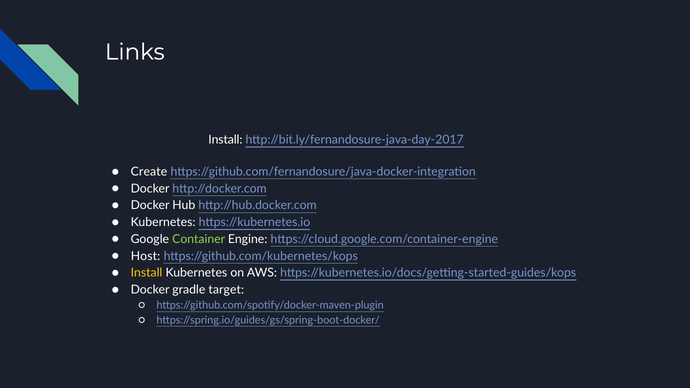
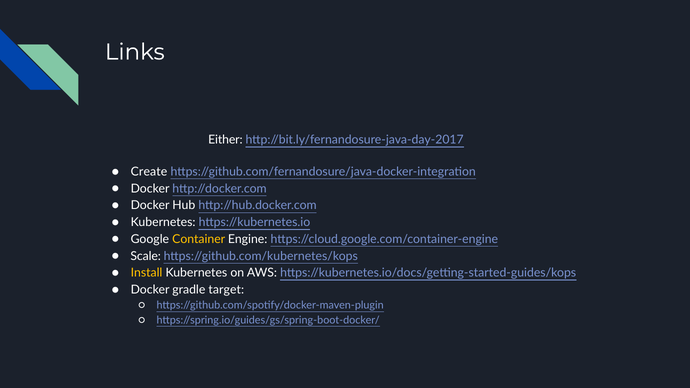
Install at (225, 140): Install -> Either
Container colour: light green -> yellow
Host: Host -> Scale
